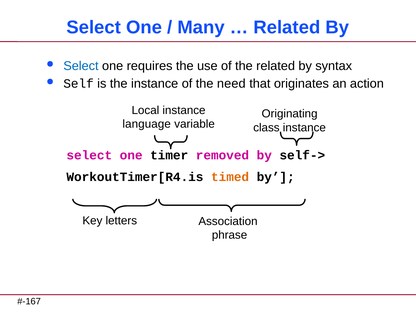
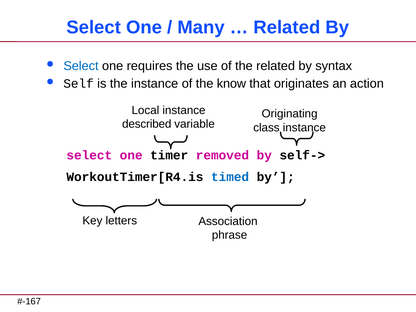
need: need -> know
language: language -> described
timed colour: orange -> blue
